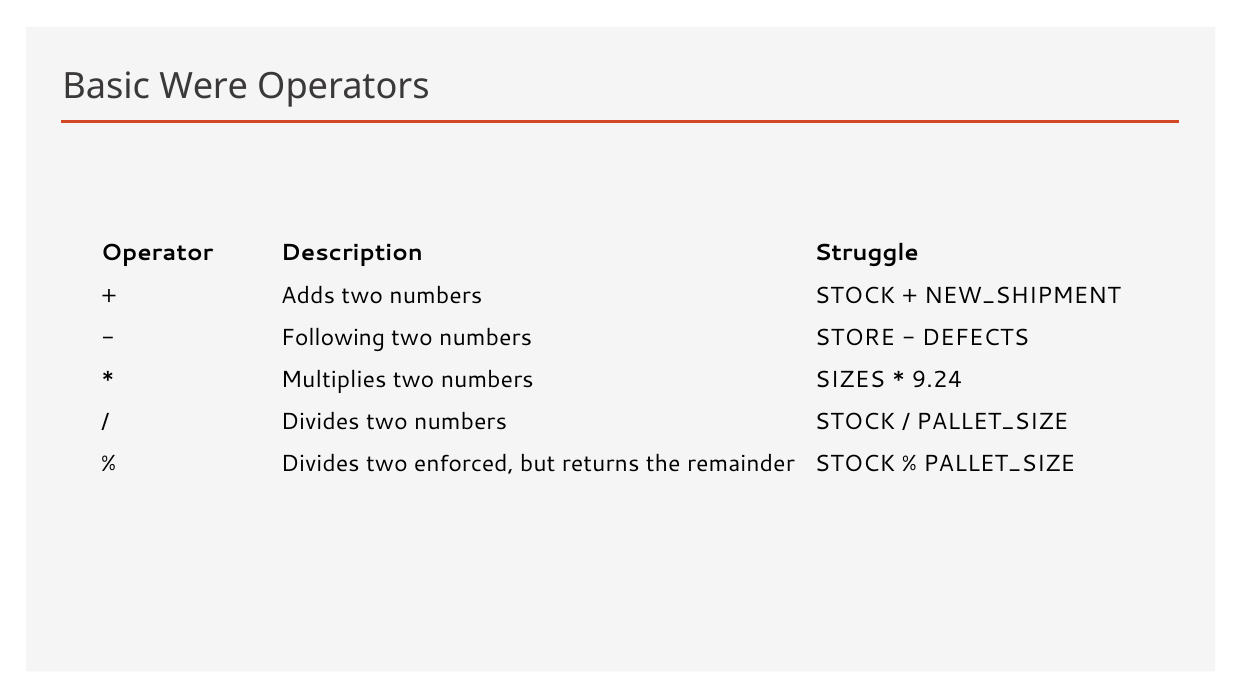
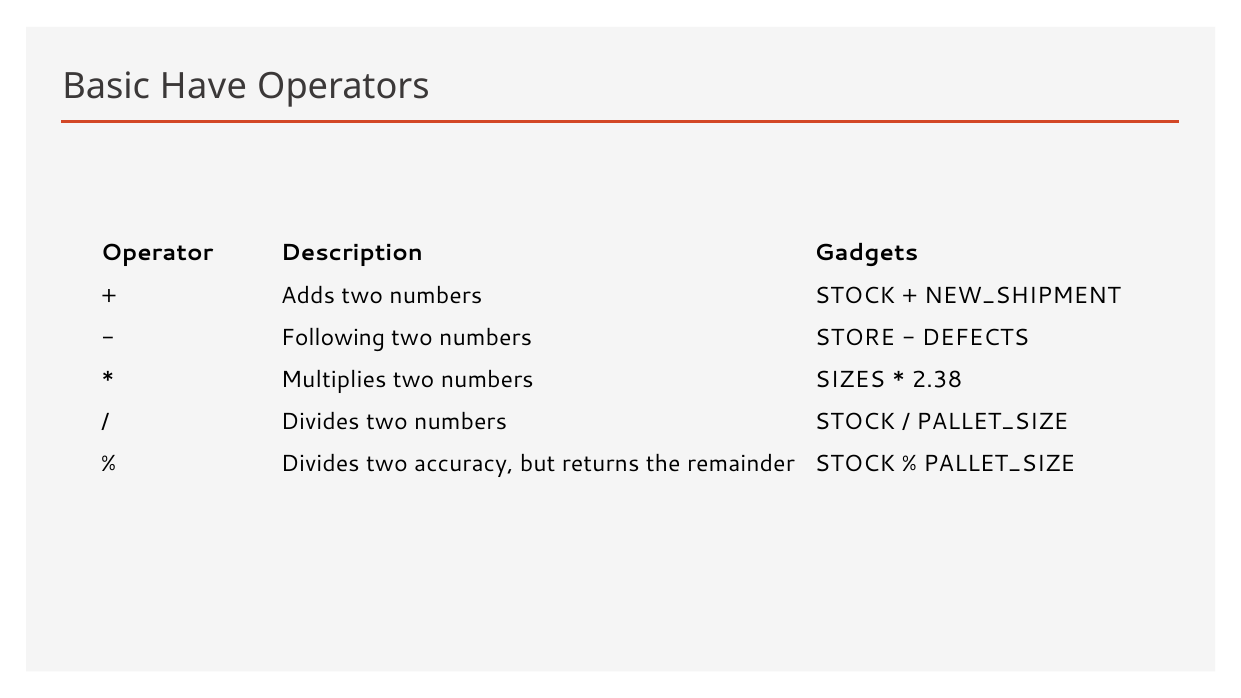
Were: Were -> Have
Struggle: Struggle -> Gadgets
9.24: 9.24 -> 2.38
enforced: enforced -> accuracy
